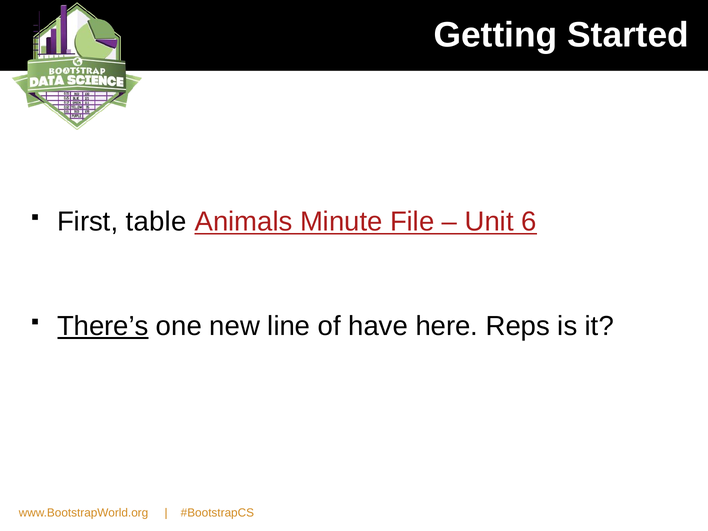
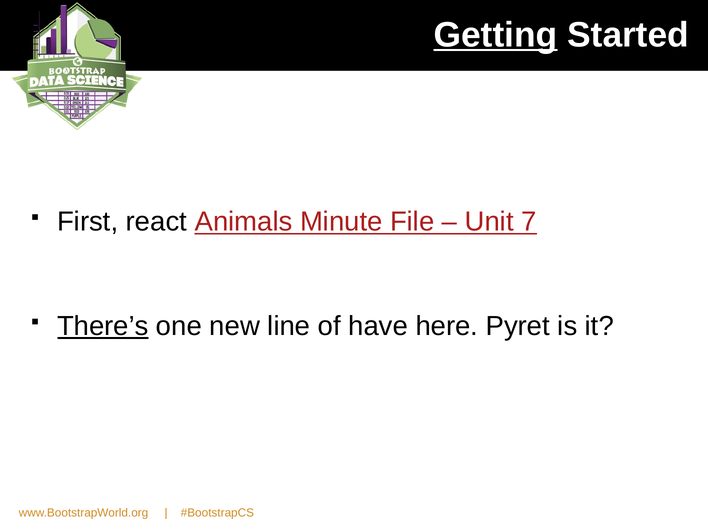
Getting underline: none -> present
table: table -> react
6: 6 -> 7
Reps: Reps -> Pyret
